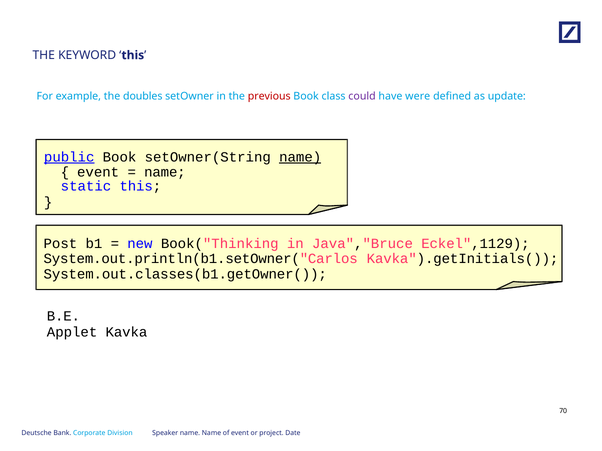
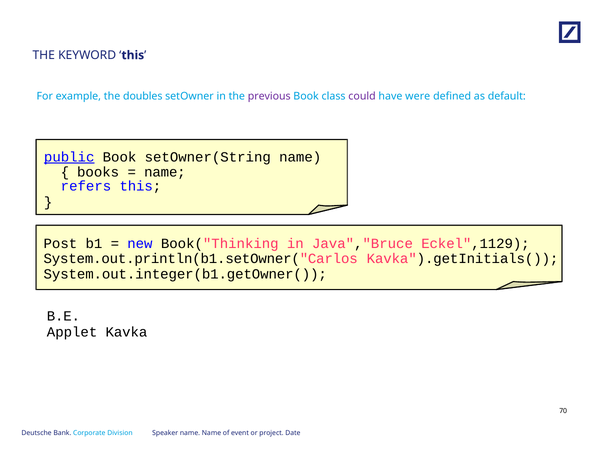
previous colour: red -> purple
update: update -> default
name at (300, 157) underline: present -> none
event at (98, 172): event -> books
static: static -> refers
System.out.classes(b1.getOwner(: System.out.classes(b1.getOwner( -> System.out.integer(b1.getOwner(
